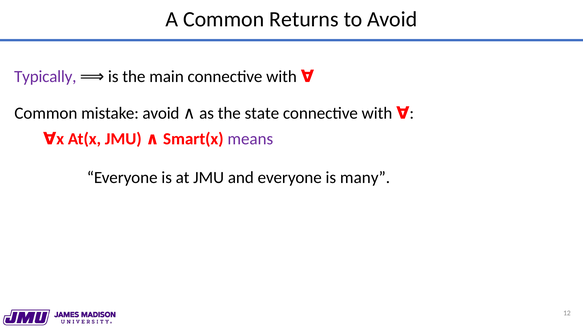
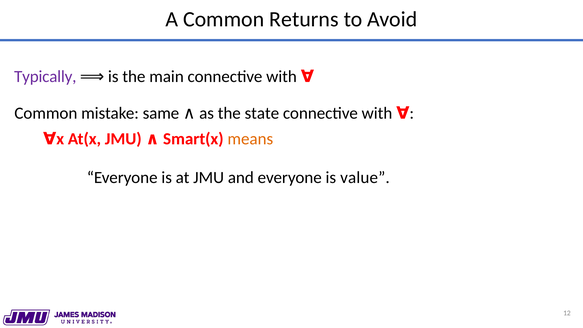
mistake avoid: avoid -> same
means colour: purple -> orange
many: many -> value
